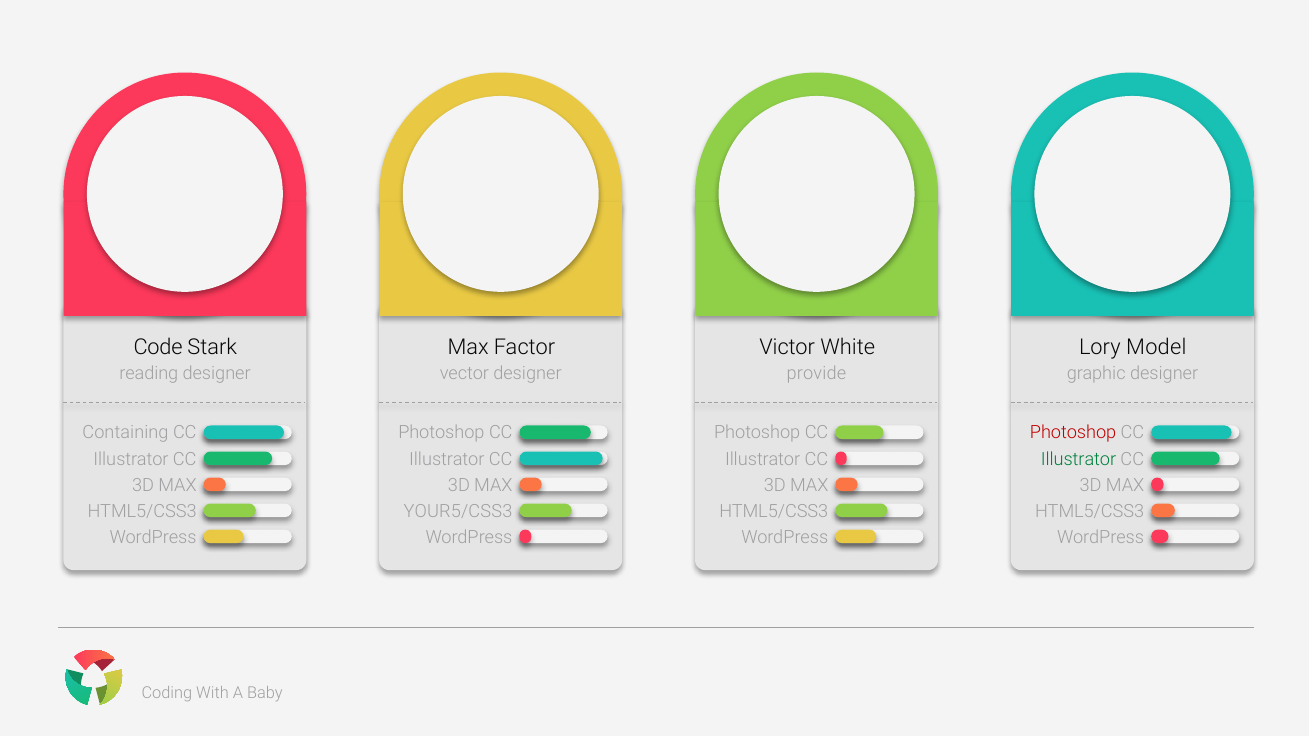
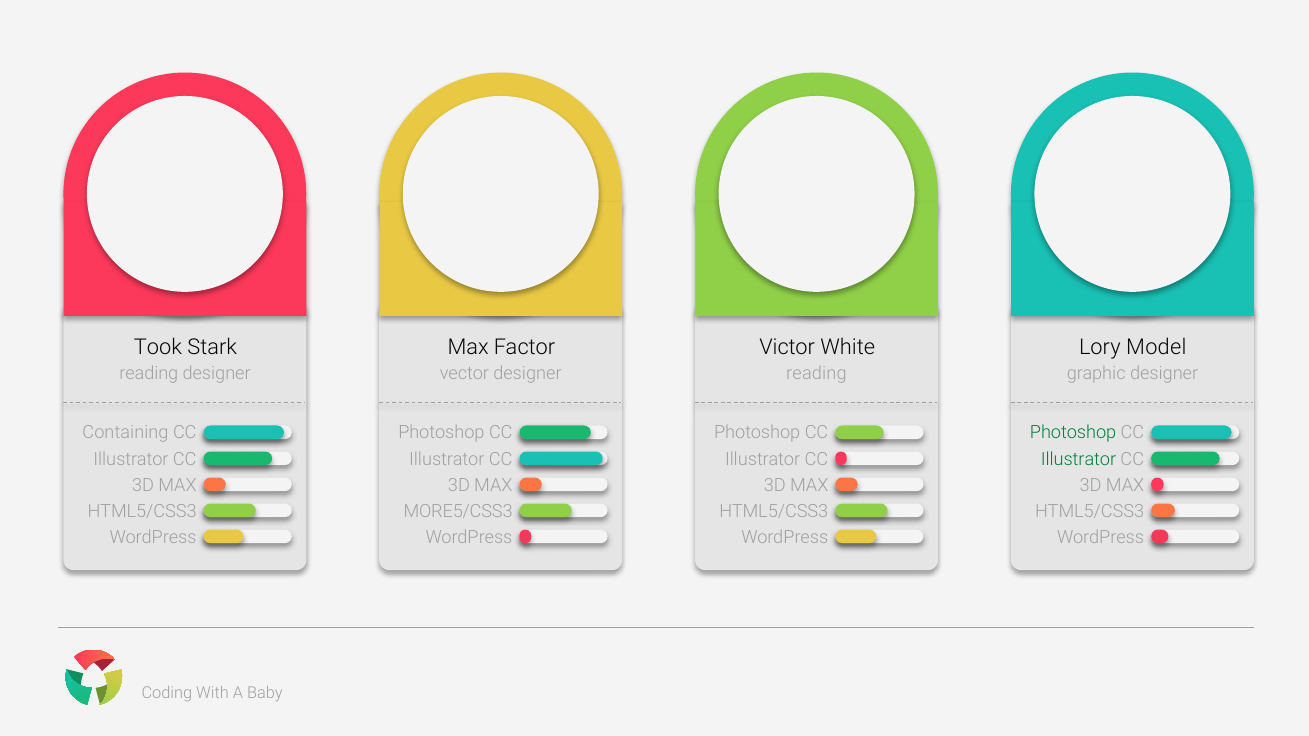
Code: Code -> Took
provide at (816, 373): provide -> reading
Photoshop at (1073, 433) colour: red -> green
YOUR5/CSS3: YOUR5/CSS3 -> MORE5/CSS3
